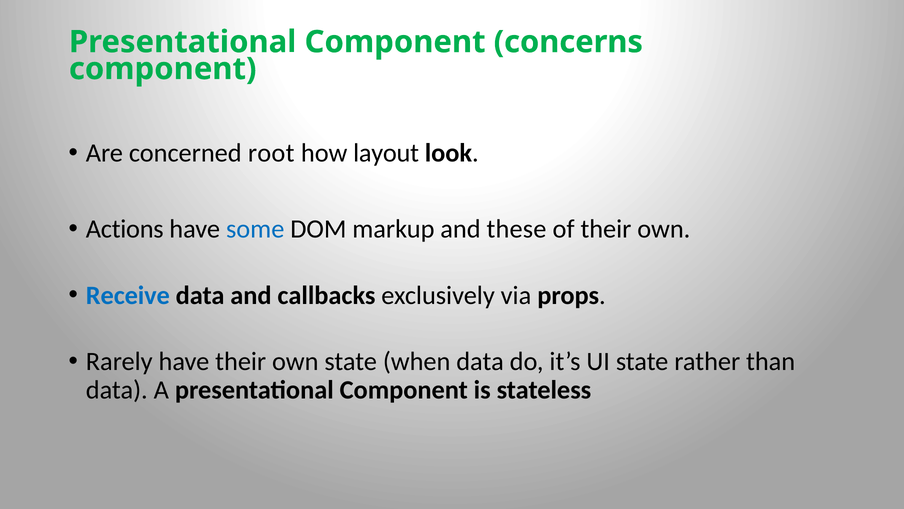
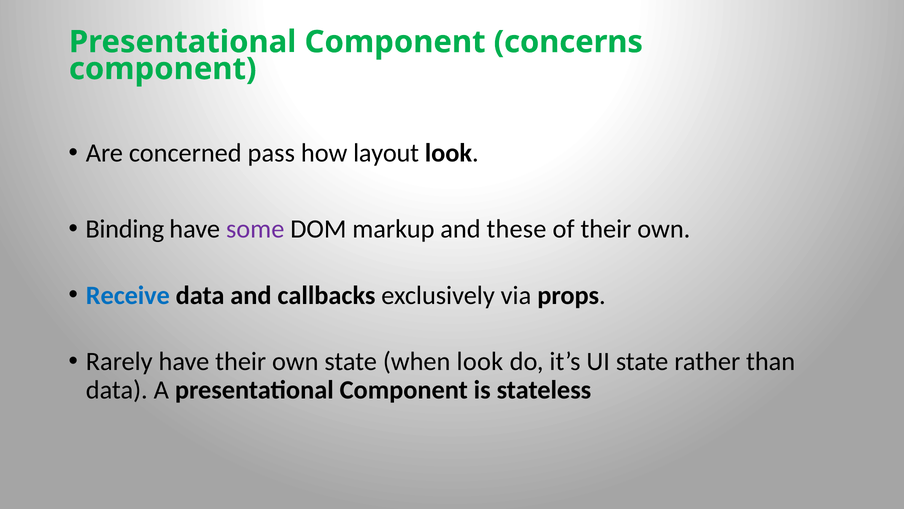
root: root -> pass
Actions: Actions -> Binding
some colour: blue -> purple
when data: data -> look
